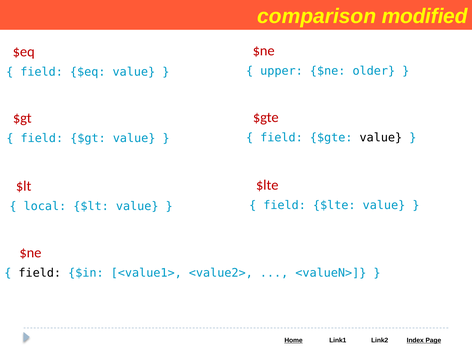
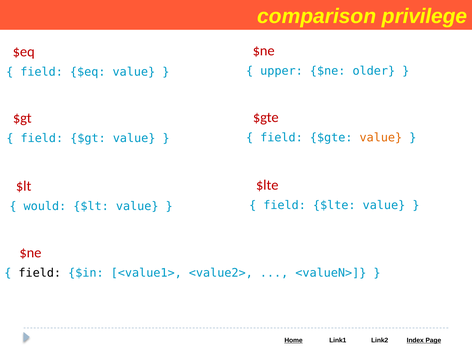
modified: modified -> privilege
value at (381, 137) colour: black -> orange
local: local -> would
